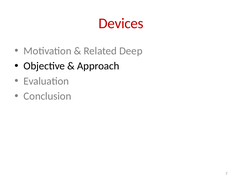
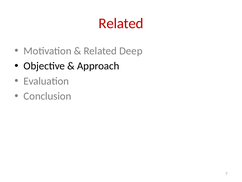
Devices at (121, 23): Devices -> Related
